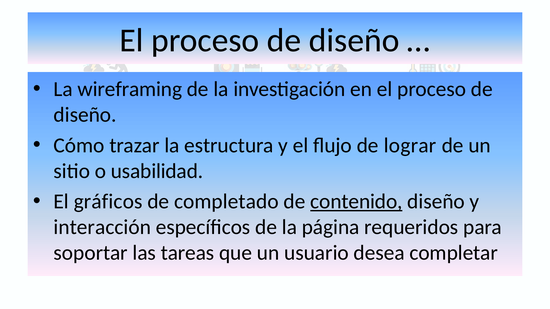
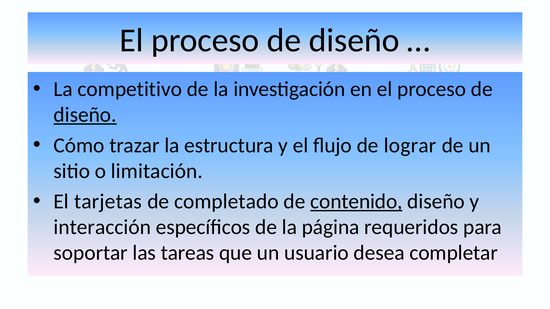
wireframing: wireframing -> competitivo
diseño at (85, 115) underline: none -> present
usabilidad: usabilidad -> limitación
gráficos: gráficos -> tarjetas
